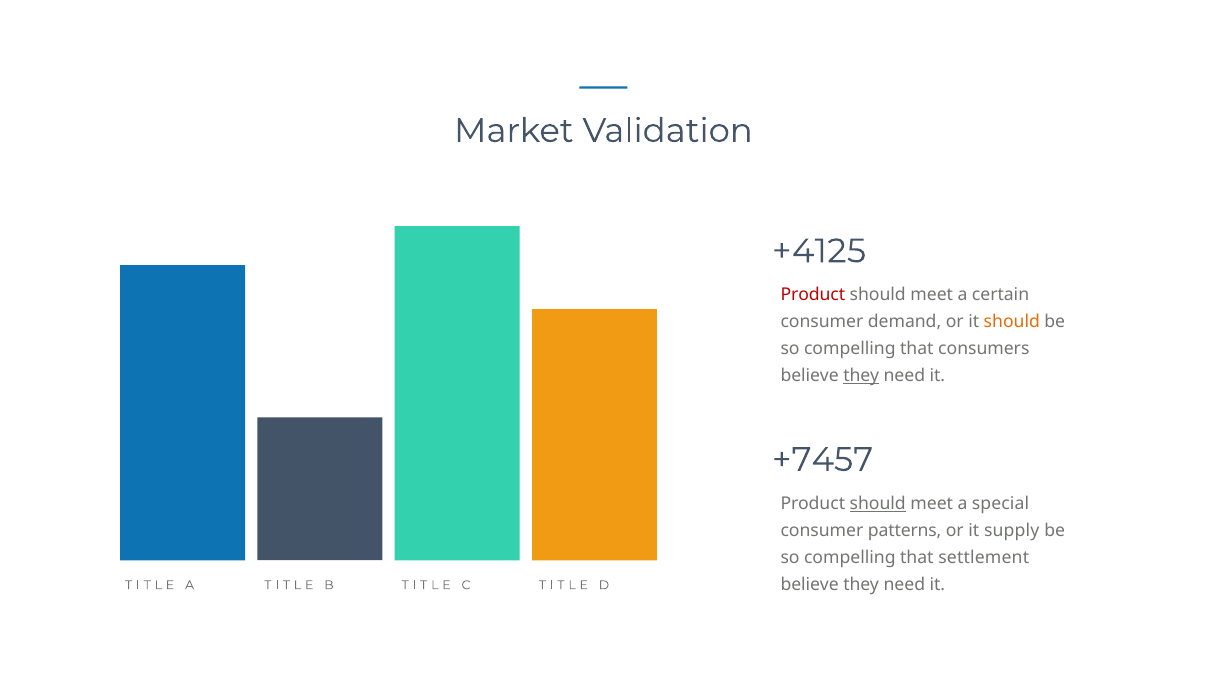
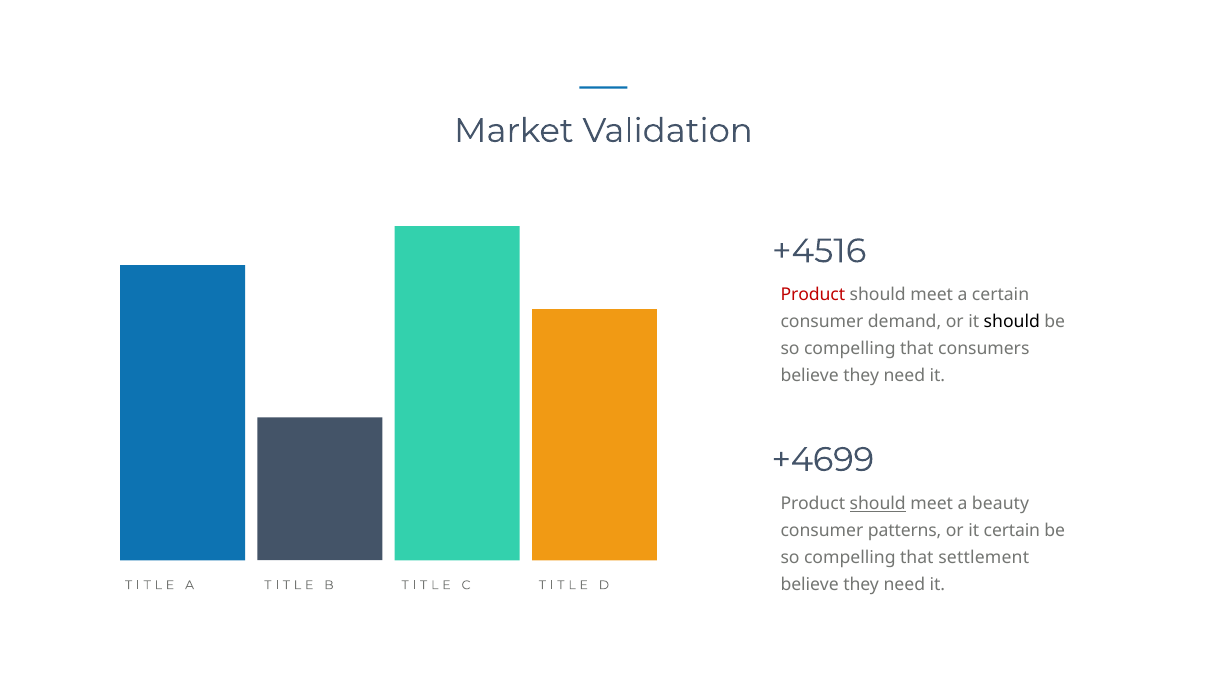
+4125: +4125 -> +4516
should at (1012, 322) colour: orange -> black
they at (861, 376) underline: present -> none
+7457: +7457 -> +4699
special: special -> beauty
it supply: supply -> certain
